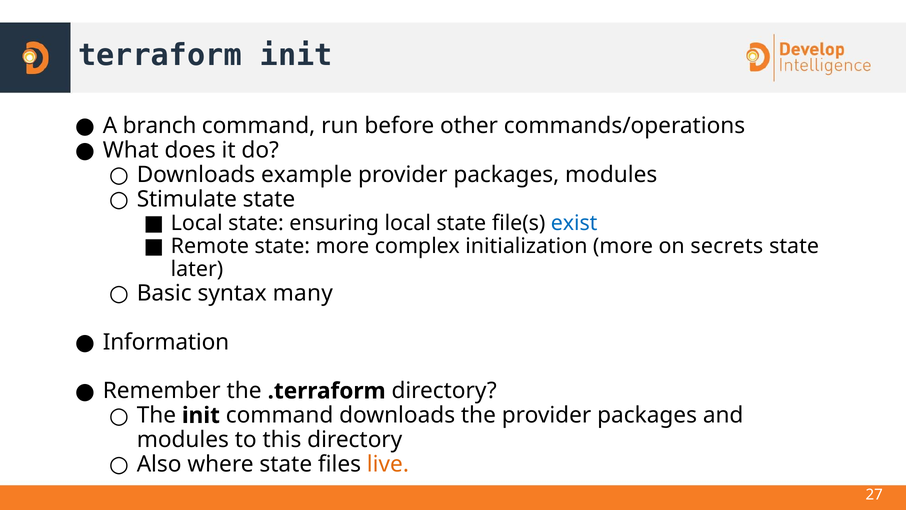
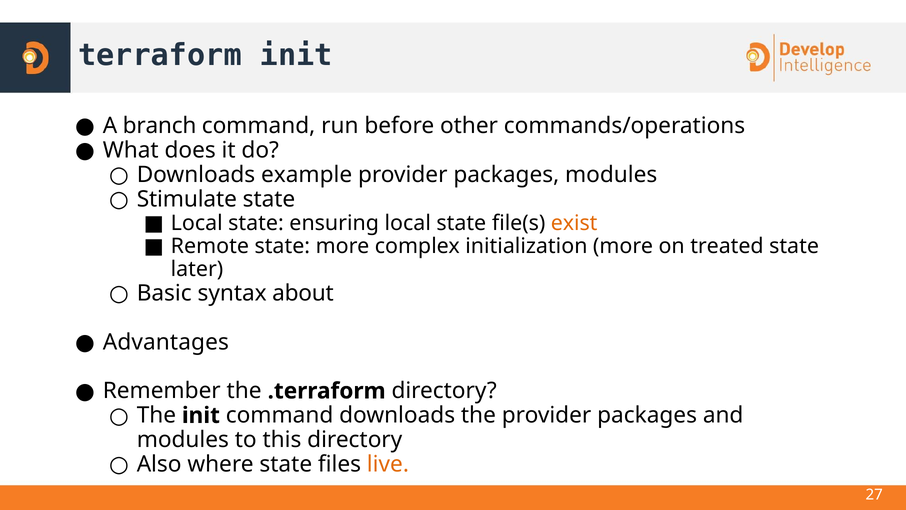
exist colour: blue -> orange
secrets: secrets -> treated
many: many -> about
Information: Information -> Advantages
